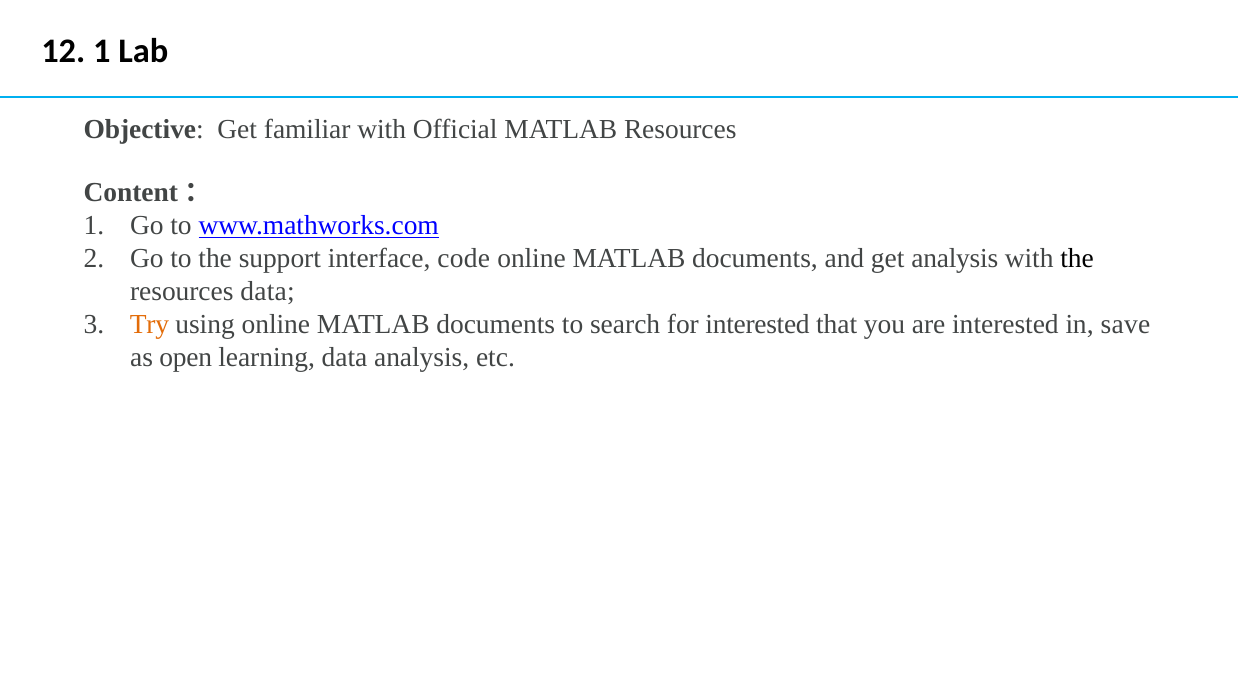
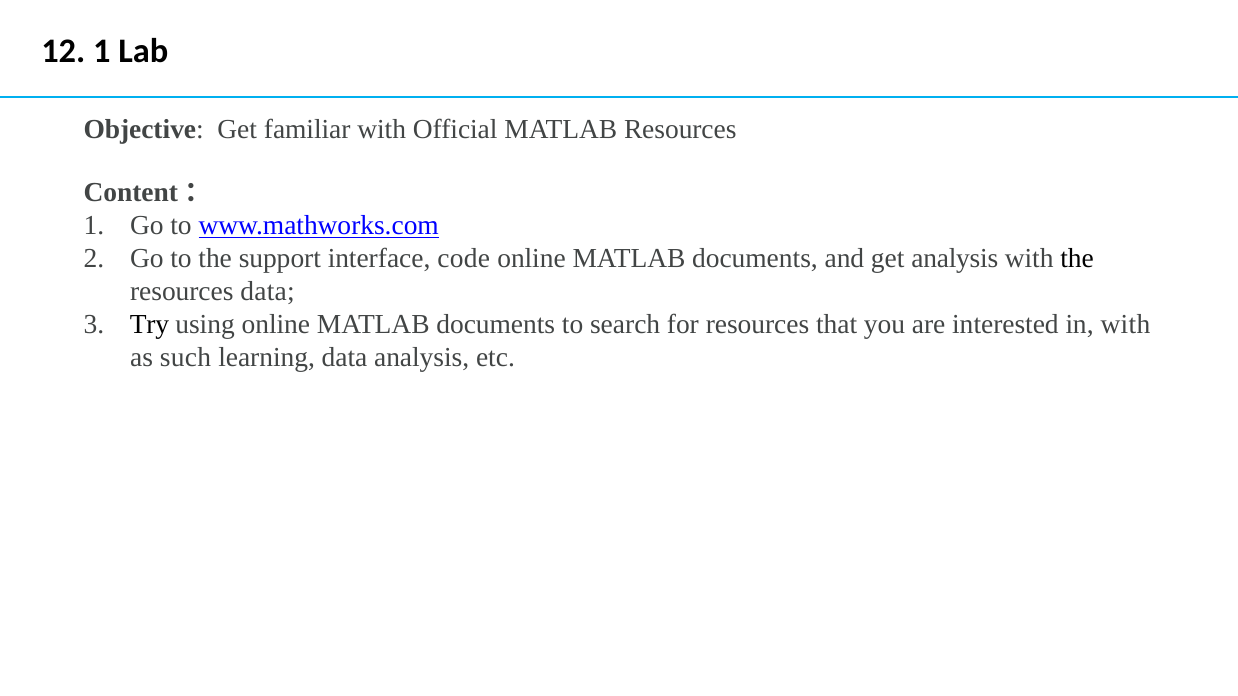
Try colour: orange -> black
for interested: interested -> resources
in save: save -> with
open: open -> such
